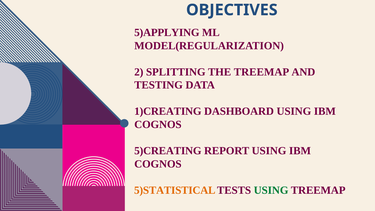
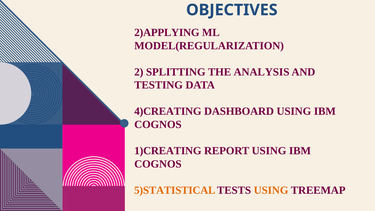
5)APPLYING: 5)APPLYING -> 2)APPLYING
THE TREEMAP: TREEMAP -> ANALYSIS
1)CREATING: 1)CREATING -> 4)CREATING
5)CREATING: 5)CREATING -> 1)CREATING
USING at (271, 190) colour: green -> orange
